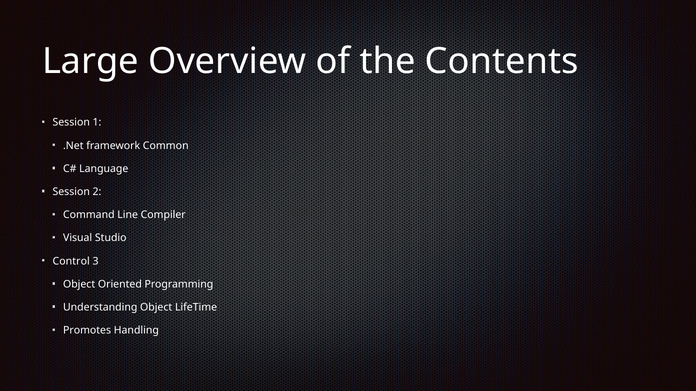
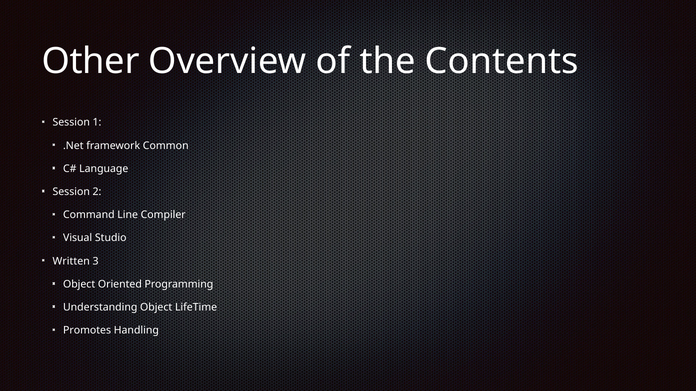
Large: Large -> Other
Control: Control -> Written
